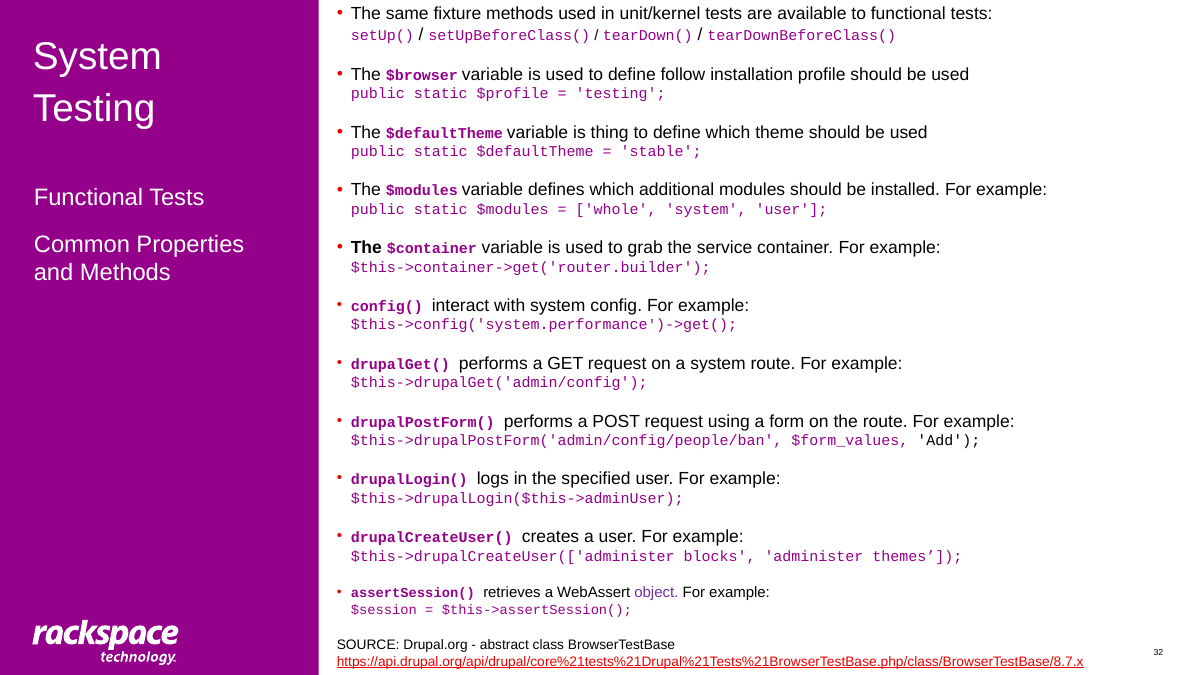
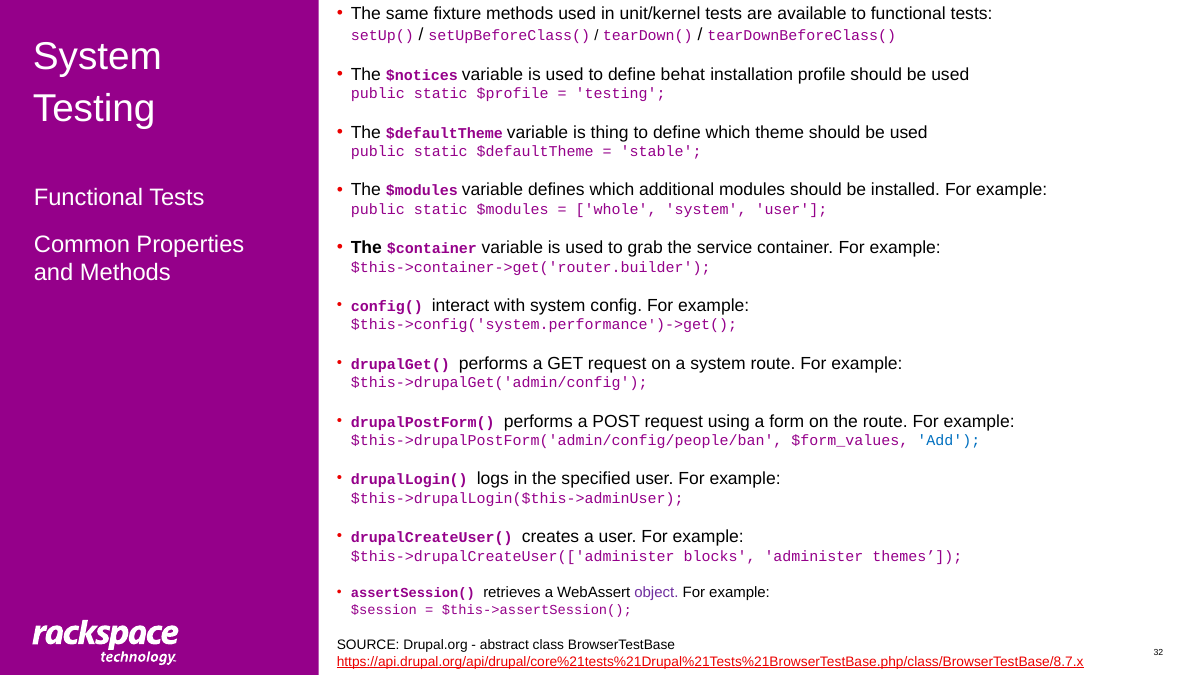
$browser: $browser -> $notices
follow: follow -> behat
Add colour: black -> blue
